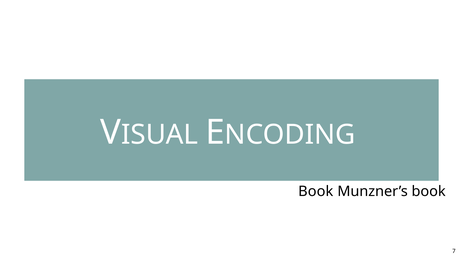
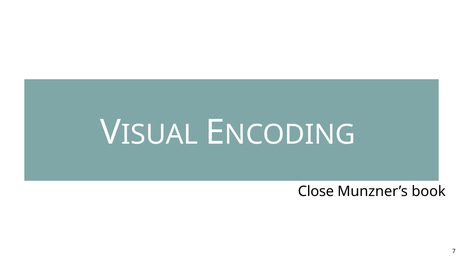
Book at (316, 192): Book -> Close
